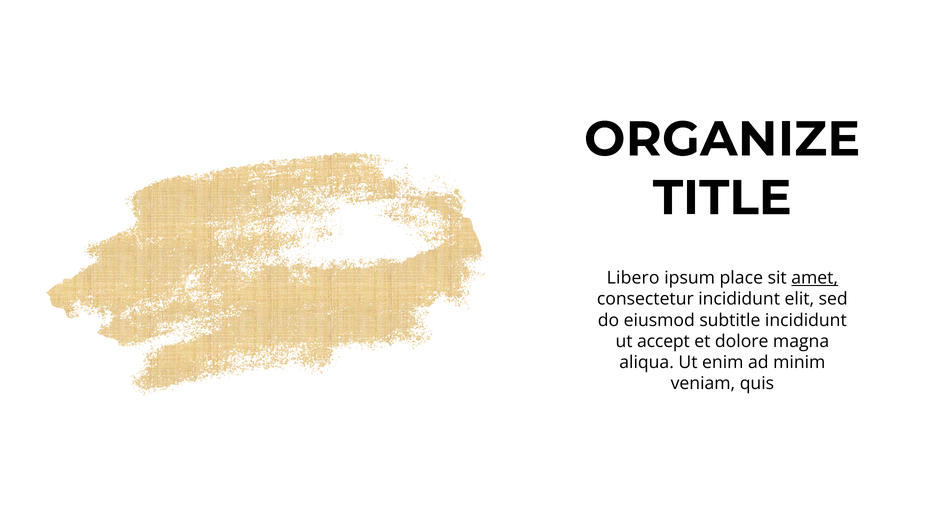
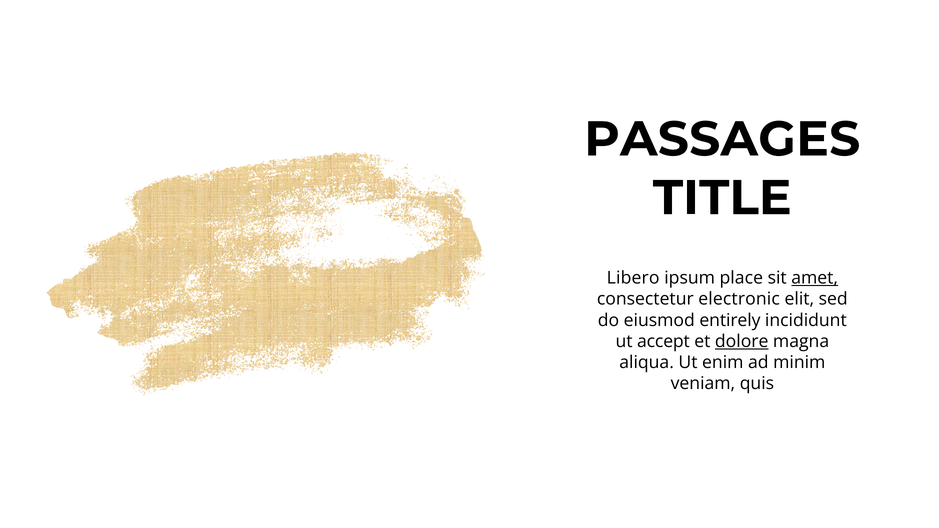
ORGANIZE: ORGANIZE -> PASSAGES
consectetur incididunt: incididunt -> electronic
subtitle: subtitle -> entirely
dolore underline: none -> present
